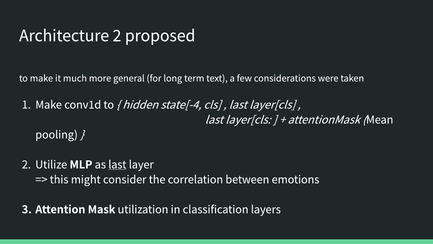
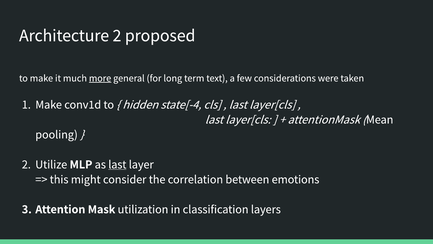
more underline: none -> present
